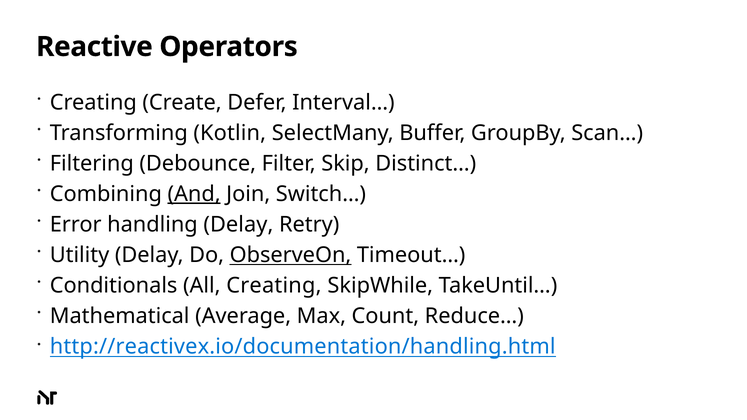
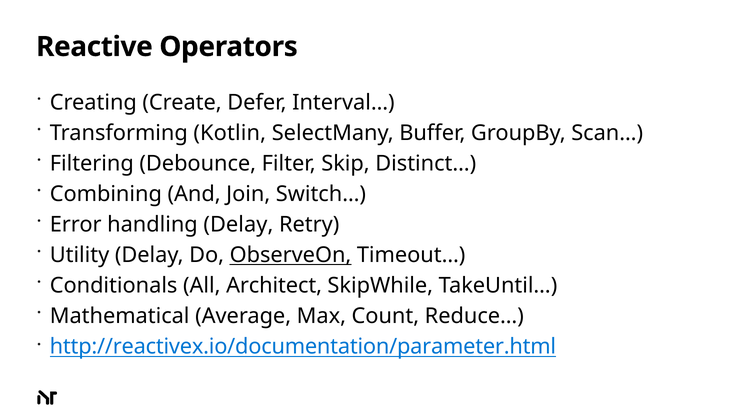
And underline: present -> none
All Creating: Creating -> Architect
http://reactivex.io/documentation/handling.html: http://reactivex.io/documentation/handling.html -> http://reactivex.io/documentation/parameter.html
